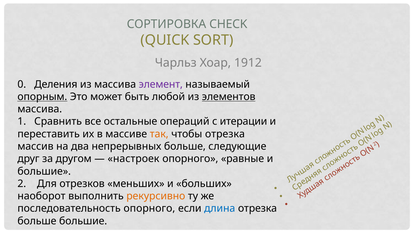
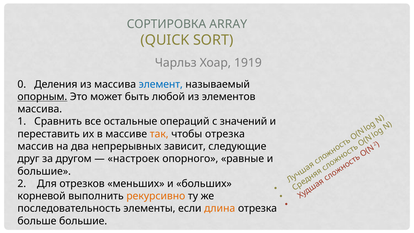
CHECK: CHECK -> ARRAY
1912: 1912 -> 1919
элемент colour: purple -> blue
элементов underline: present -> none
итерации: итерации -> значений
непрерывных больше: больше -> зависит
наоборот: наоборот -> корневой
последовательность опорного: опорного -> элементы
длина colour: blue -> orange
